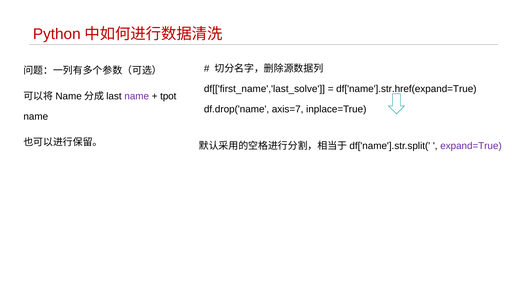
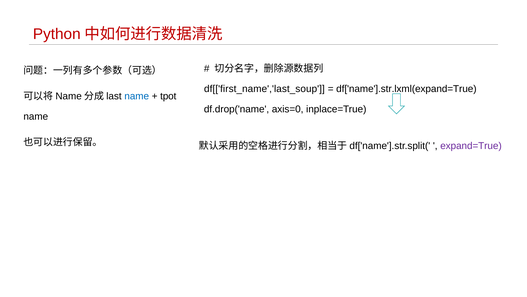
df[['first_name','last_solve: df[['first_name','last_solve -> df[['first_name','last_soup
df['name'].str.href(expand=True: df['name'].str.href(expand=True -> df['name'].str.lxml(expand=True
name at (137, 96) colour: purple -> blue
axis=7: axis=7 -> axis=0
